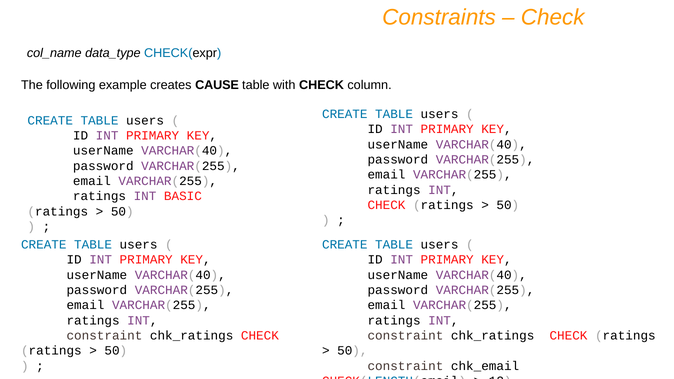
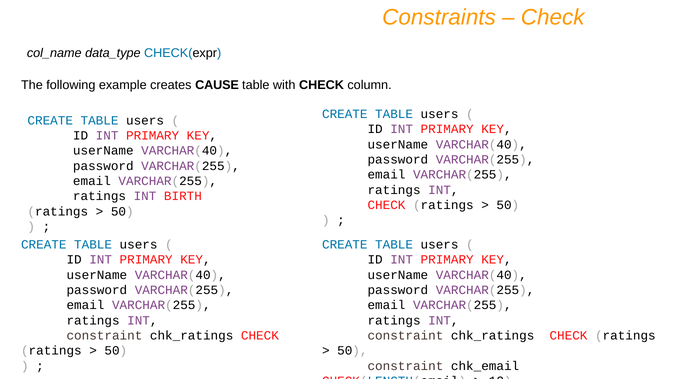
BASIC: BASIC -> BIRTH
